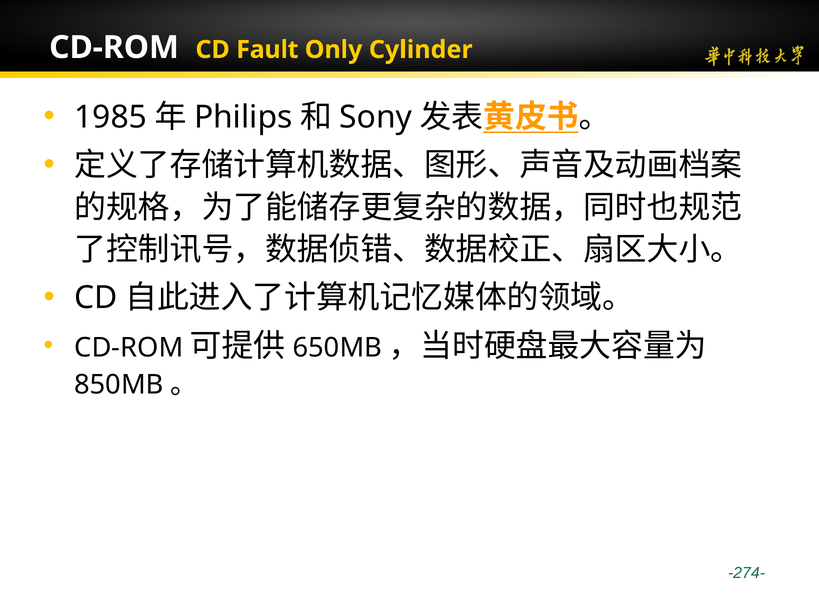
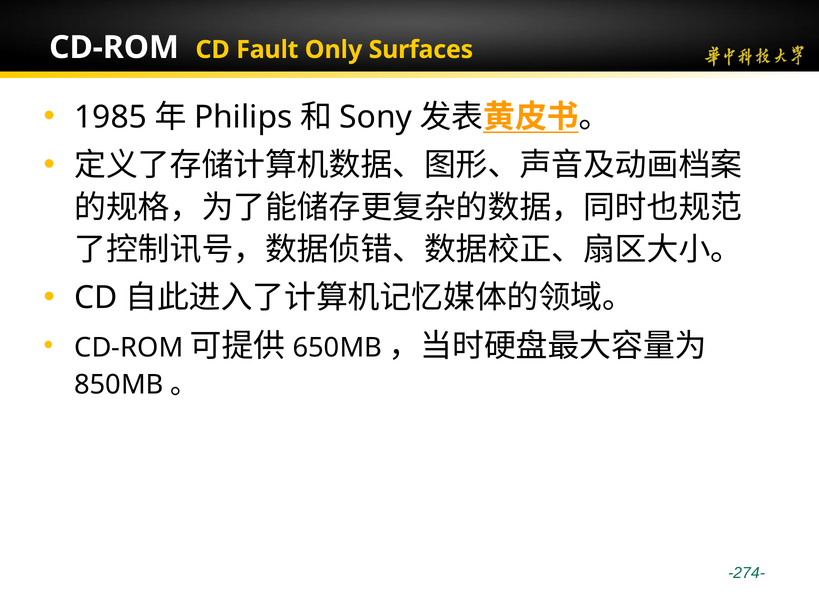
Cylinder: Cylinder -> Surfaces
